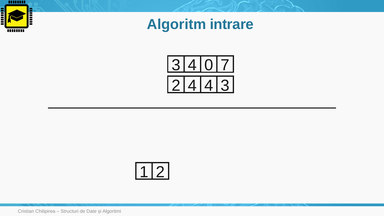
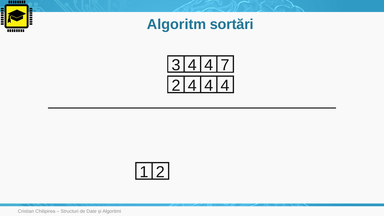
intrare: intrare -> sortări
3 4 0: 0 -> 4
4 4 3: 3 -> 4
